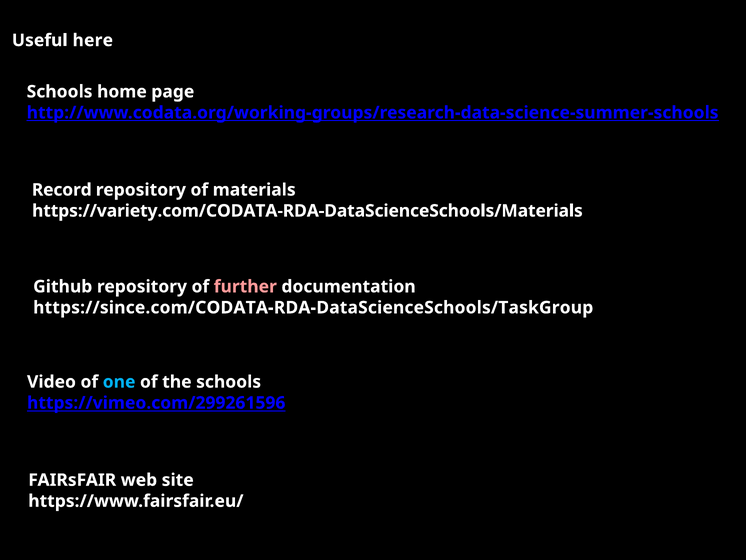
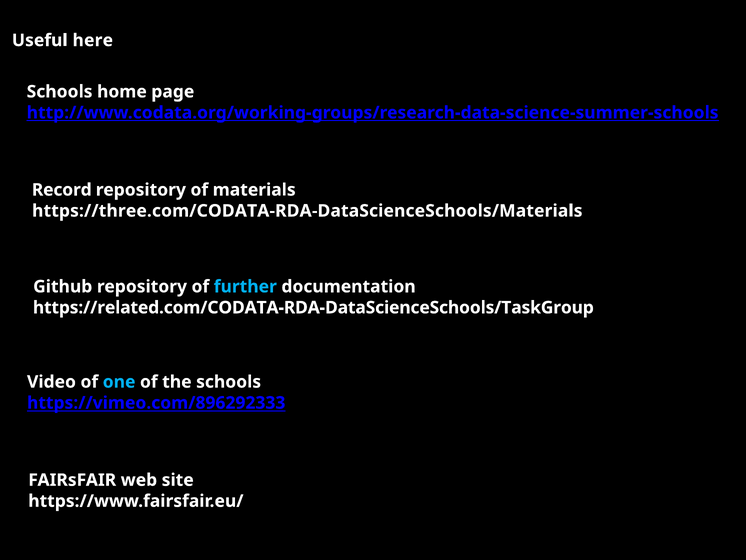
https://variety.com/CODATA-RDA-DataScienceSchools/Materials: https://variety.com/CODATA-RDA-DataScienceSchools/Materials -> https://three.com/CODATA-RDA-DataScienceSchools/Materials
further colour: pink -> light blue
https://since.com/CODATA-RDA-DataScienceSchools/TaskGroup: https://since.com/CODATA-RDA-DataScienceSchools/TaskGroup -> https://related.com/CODATA-RDA-DataScienceSchools/TaskGroup
https://vimeo.com/299261596: https://vimeo.com/299261596 -> https://vimeo.com/896292333
